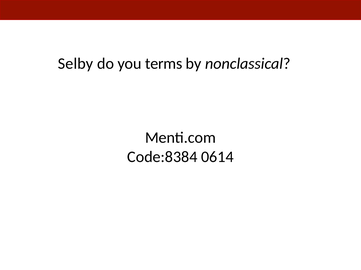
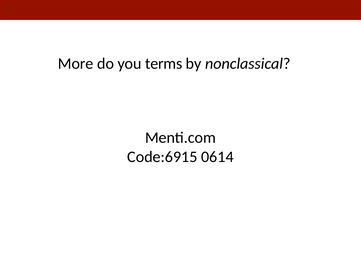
Selby: Selby -> More
Code:8384: Code:8384 -> Code:6915
